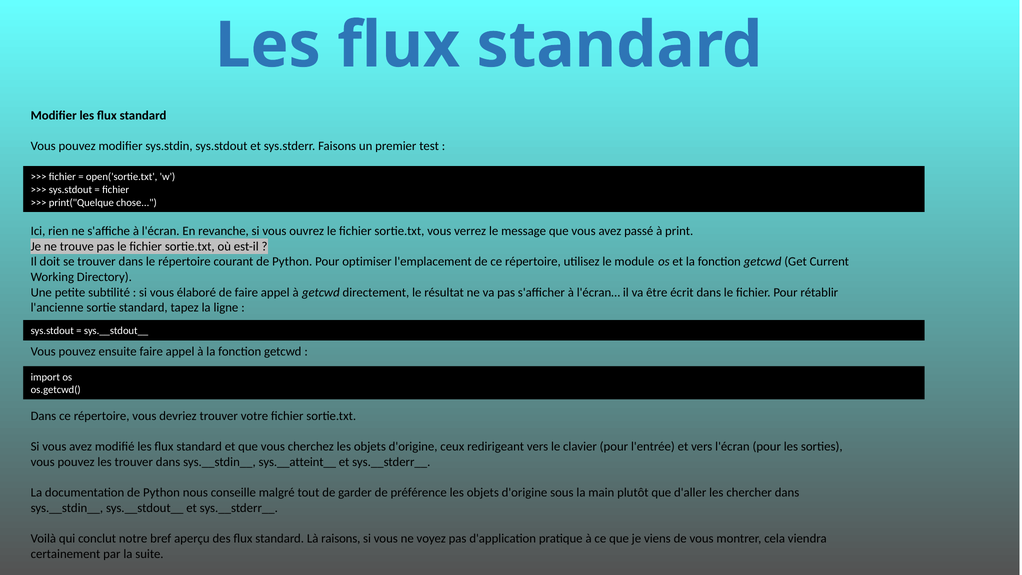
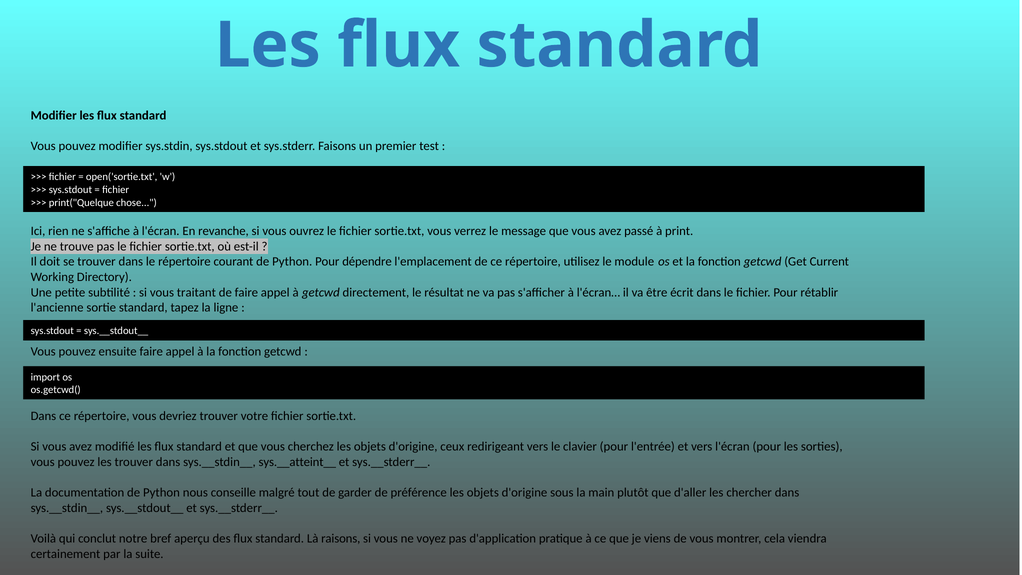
optimiser: optimiser -> dépendre
élaboré: élaboré -> traitant
